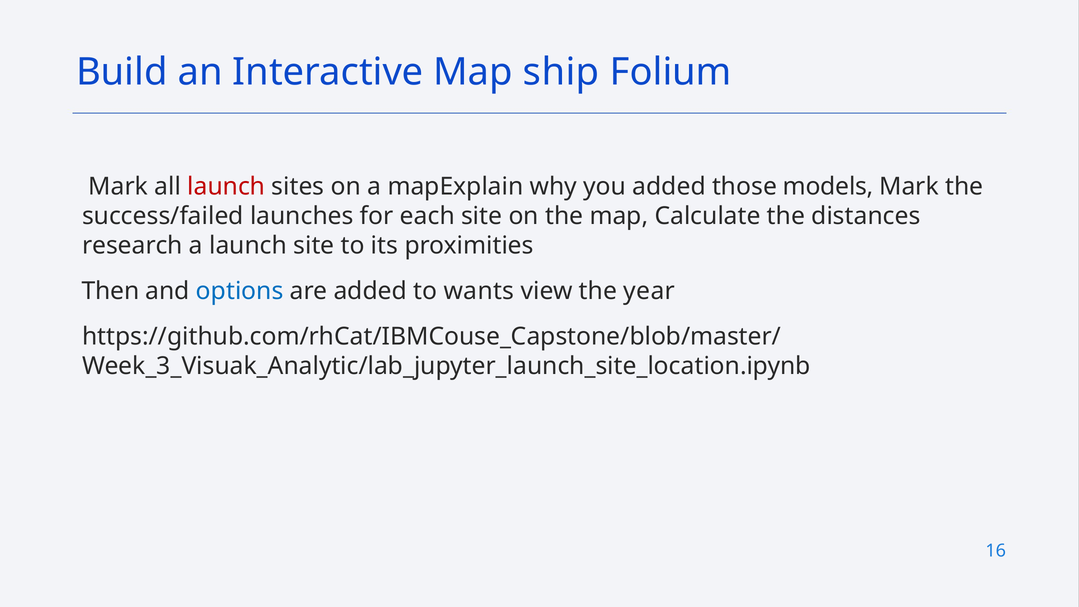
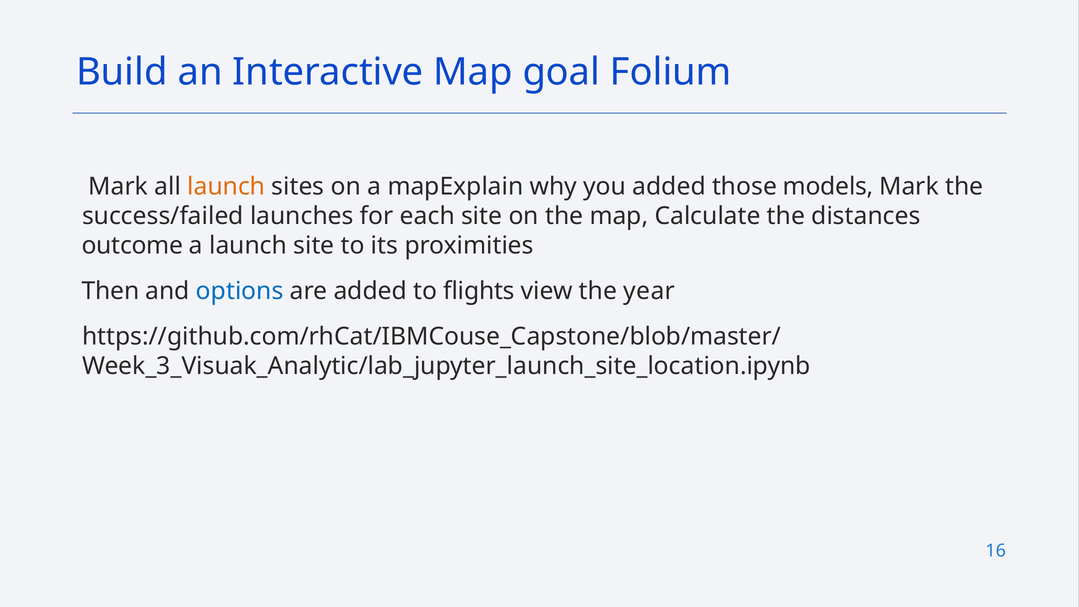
ship: ship -> goal
launch at (226, 186) colour: red -> orange
research: research -> outcome
wants: wants -> flights
